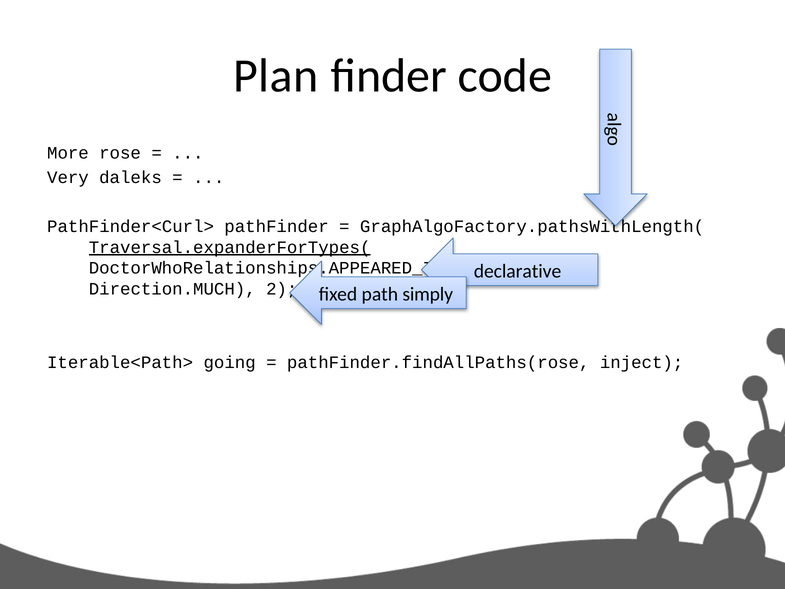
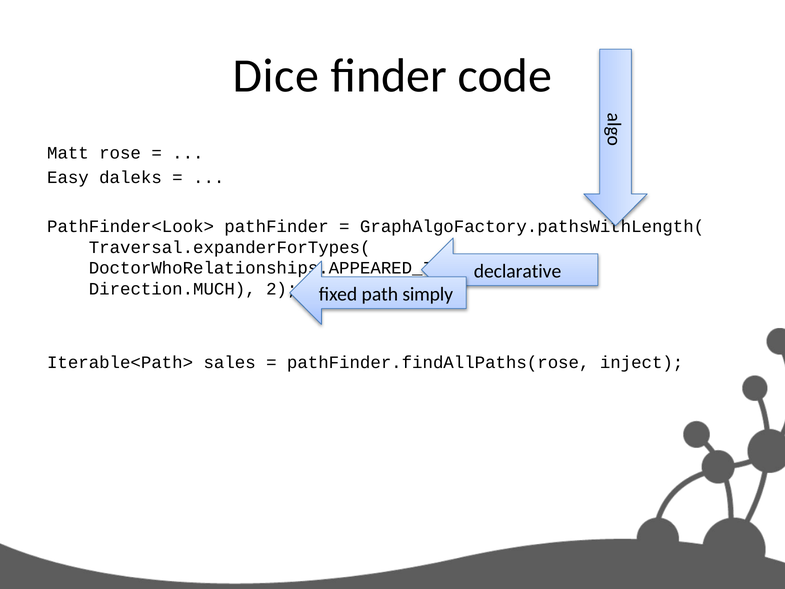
Plan: Plan -> Dice
More: More -> Matt
Very: Very -> Easy
PathFinder<Curl>: PathFinder<Curl> -> PathFinder<Look>
Traversal.expanderForTypes( underline: present -> none
going: going -> sales
